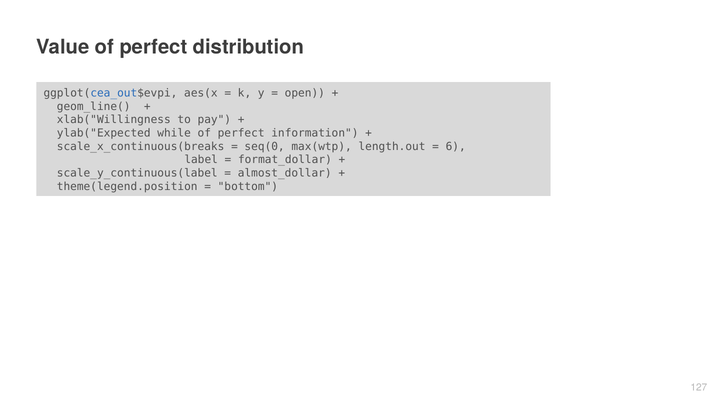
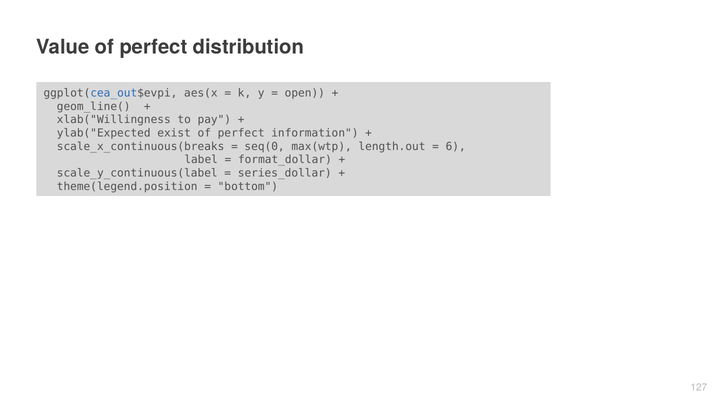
while: while -> exist
almost_dollar: almost_dollar -> series_dollar
